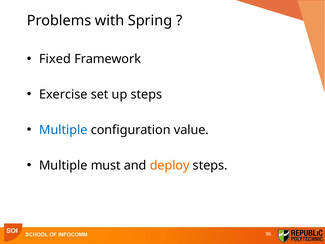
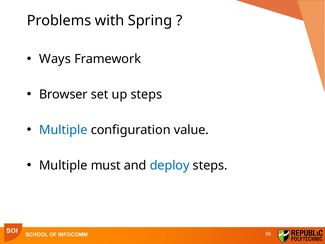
Fixed: Fixed -> Ways
Exercise: Exercise -> Browser
deploy colour: orange -> blue
